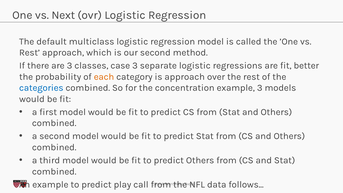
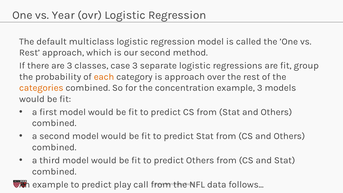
Next: Next -> Year
better: better -> group
categories colour: blue -> orange
